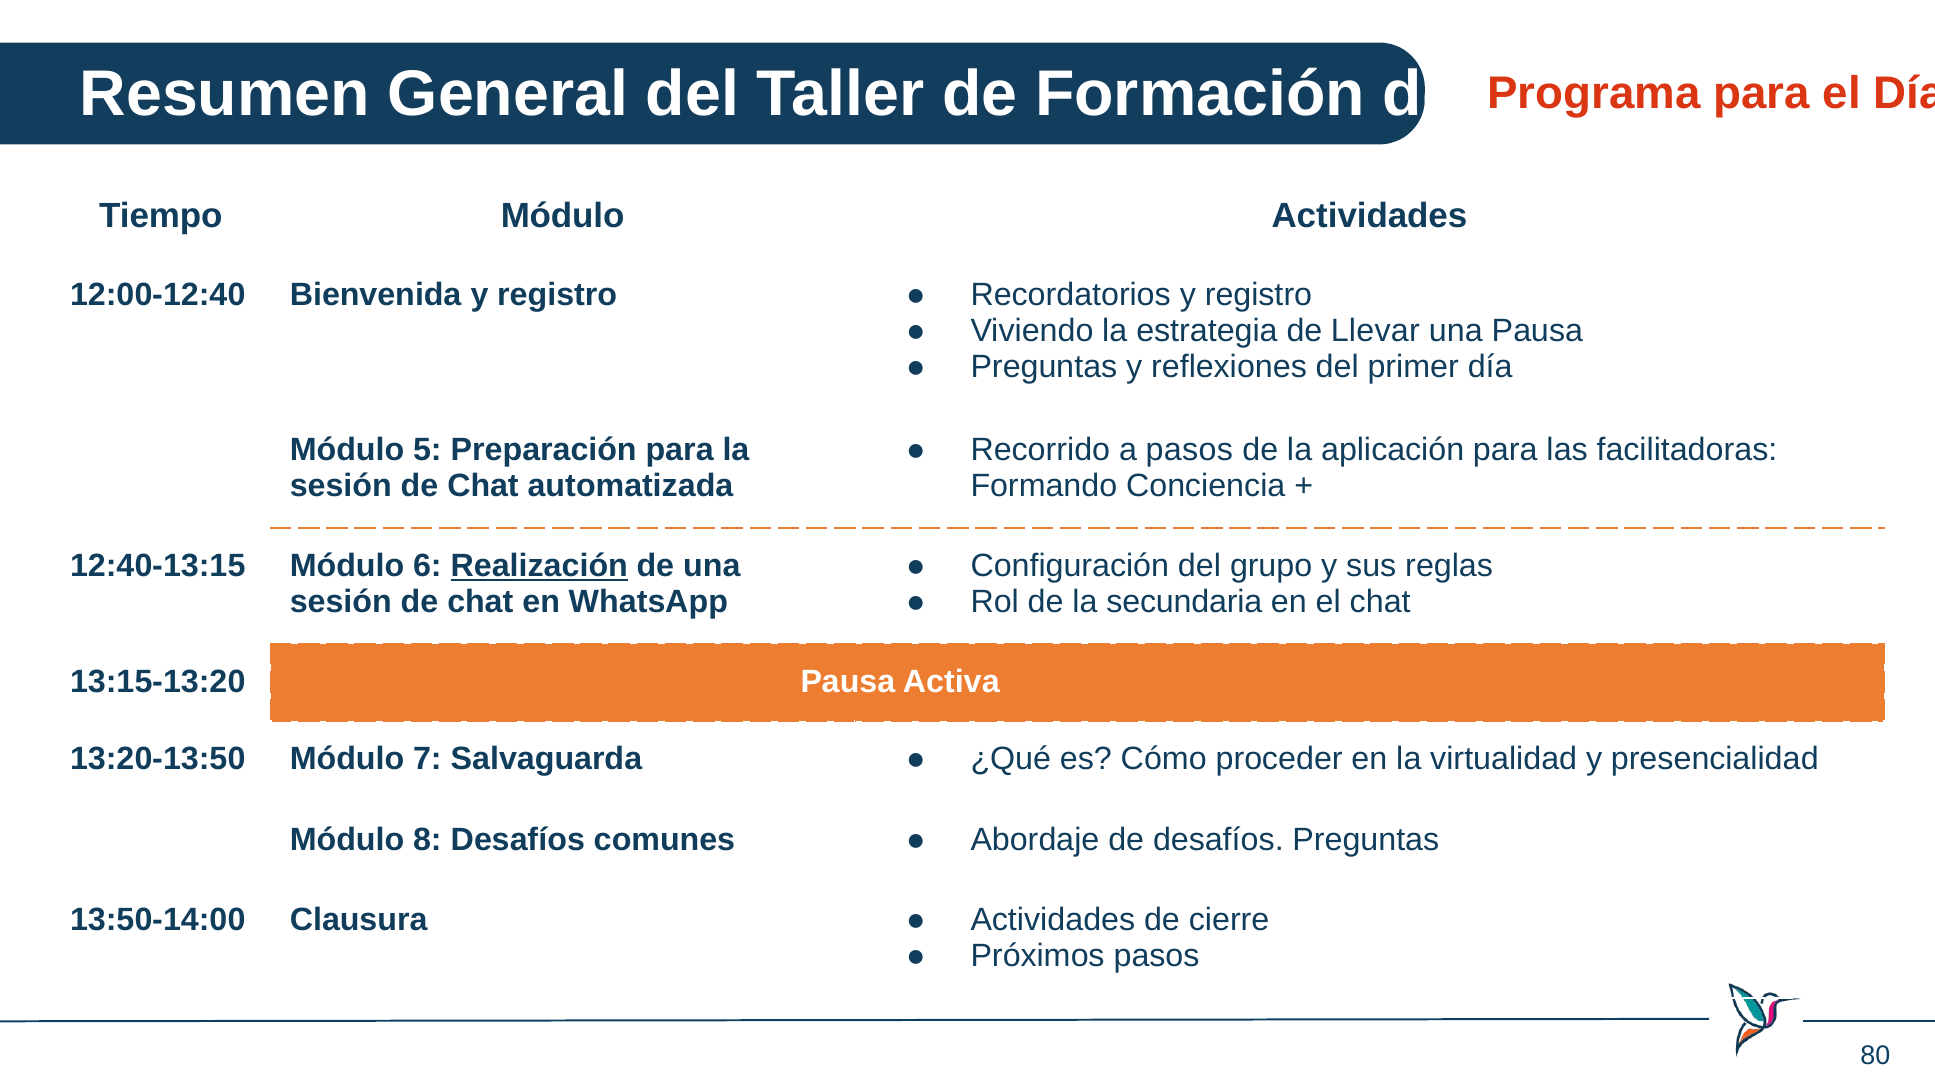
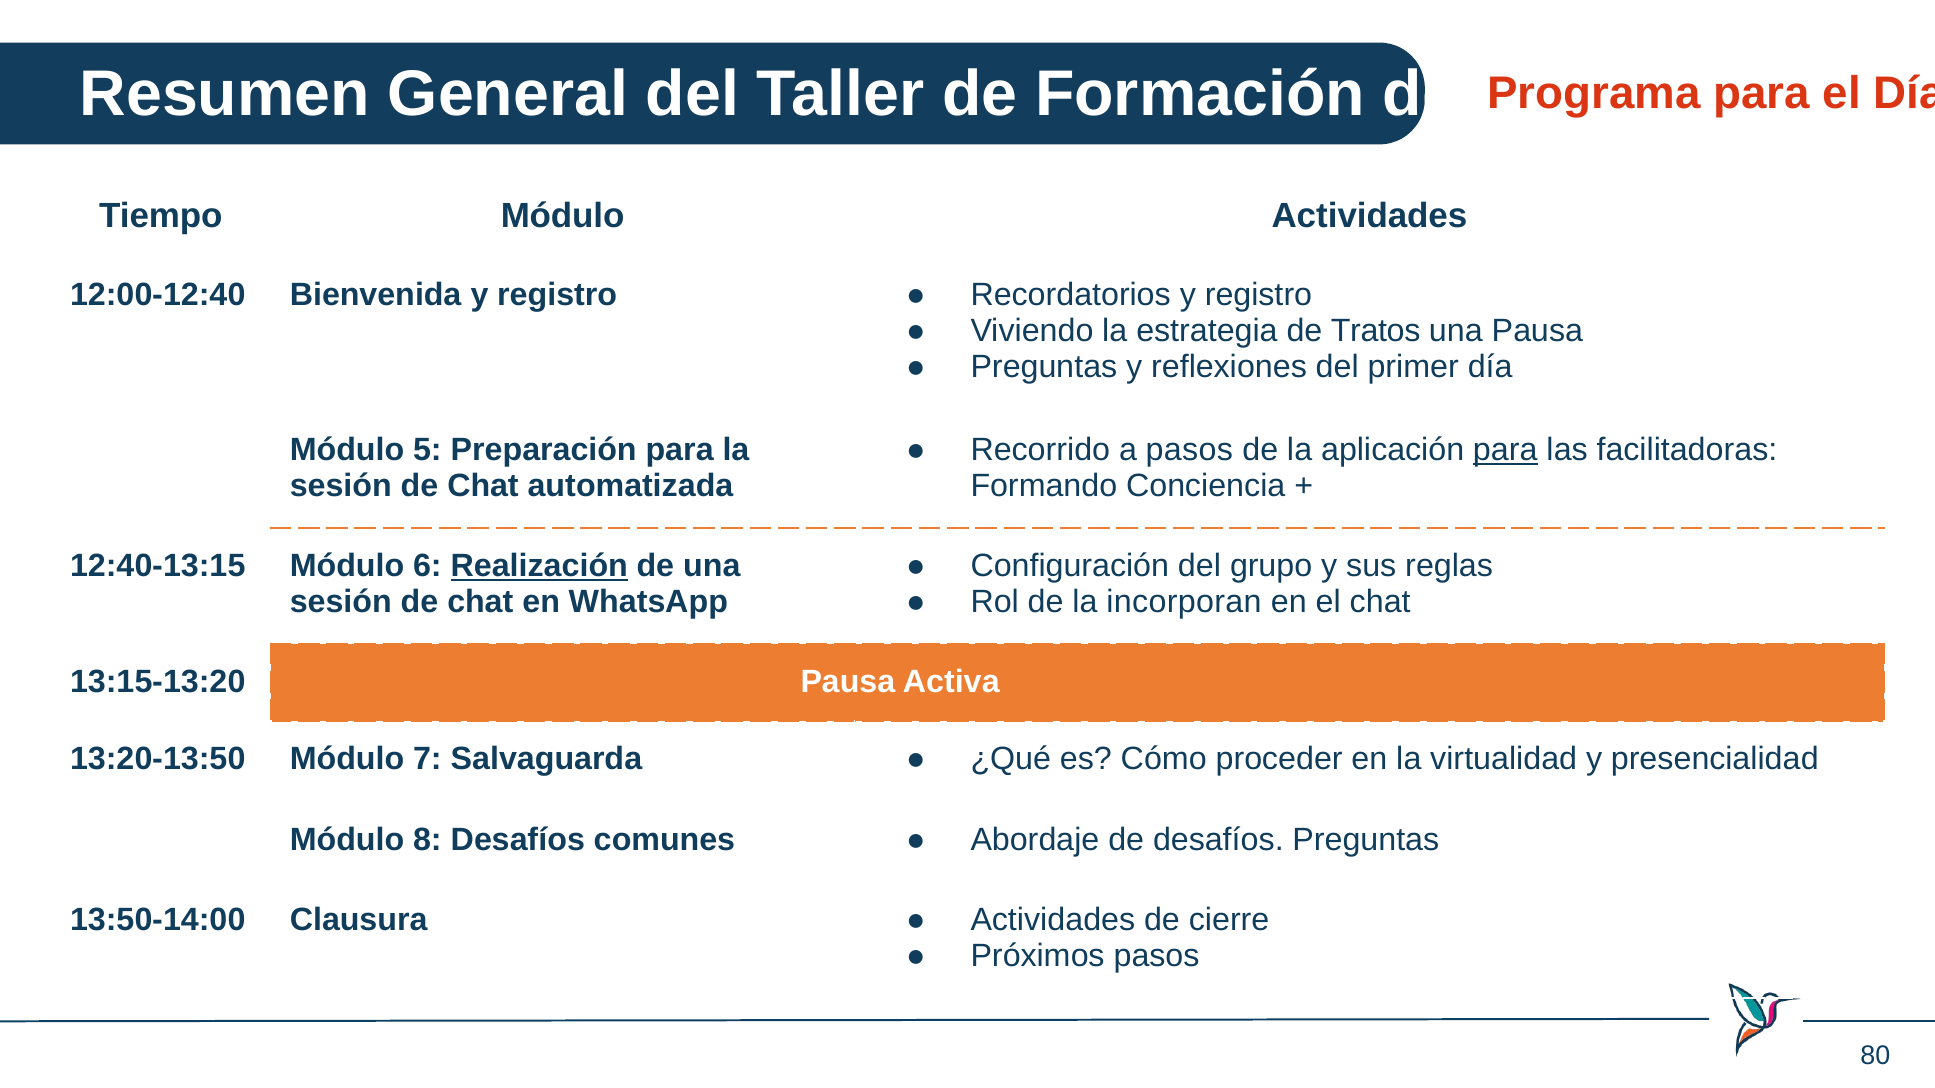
Llevar: Llevar -> Tratos
para at (1505, 450) underline: none -> present
secundaria: secundaria -> incorporan
